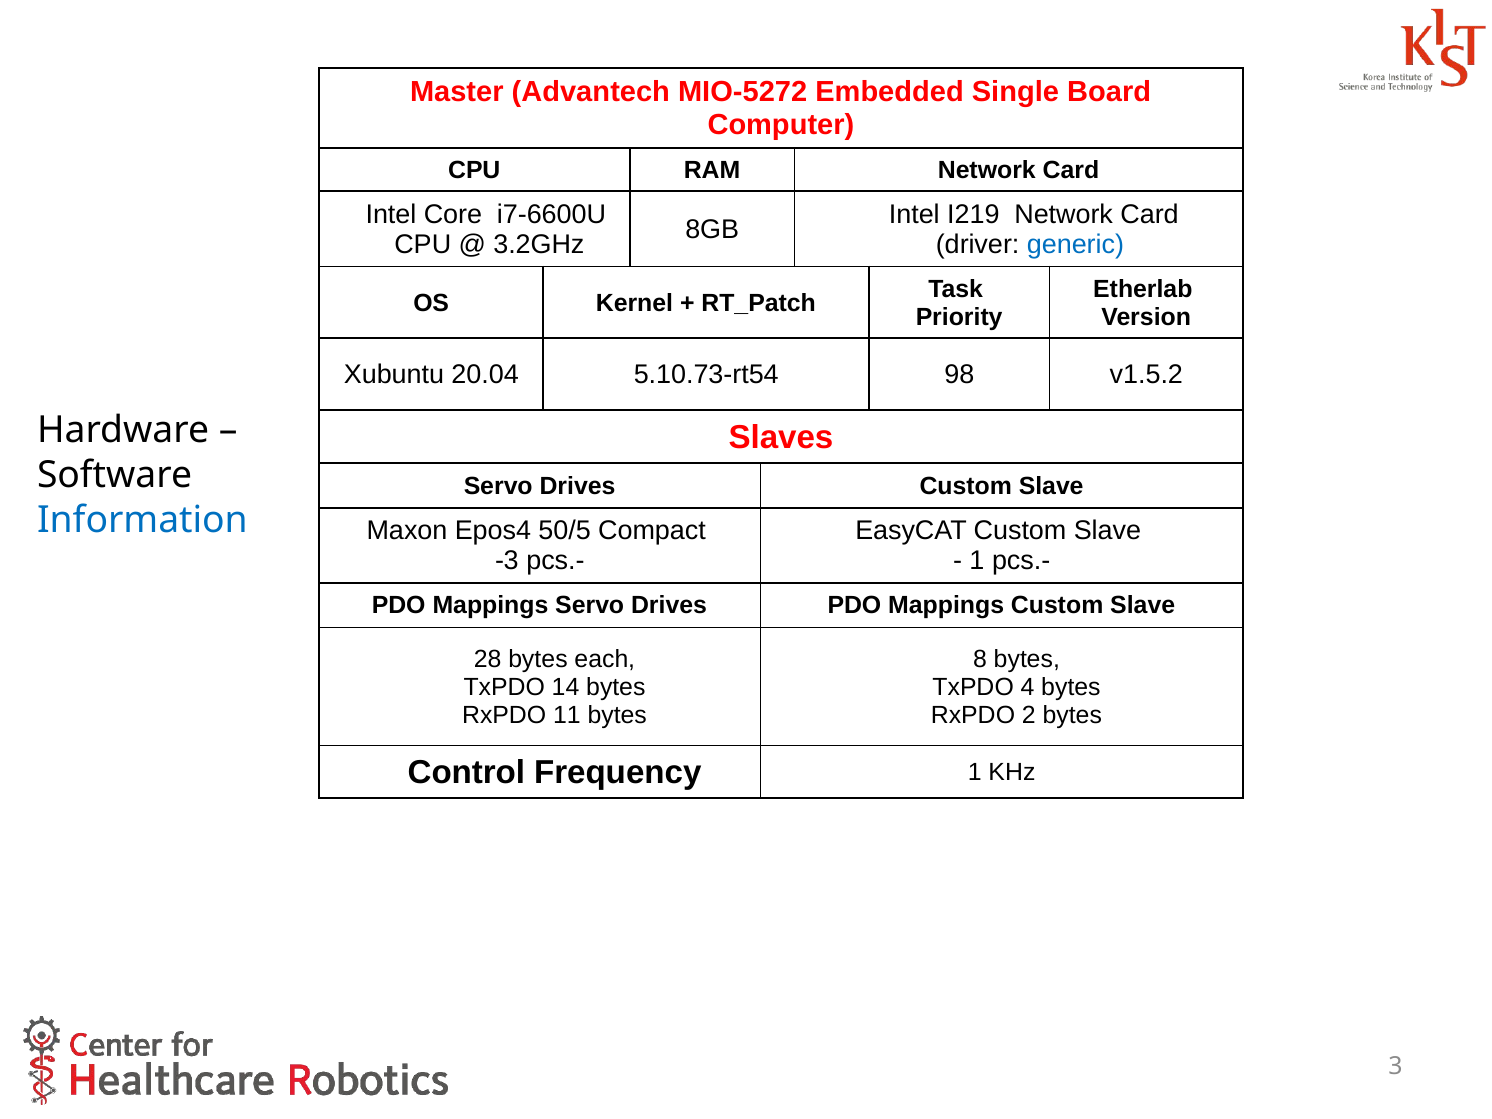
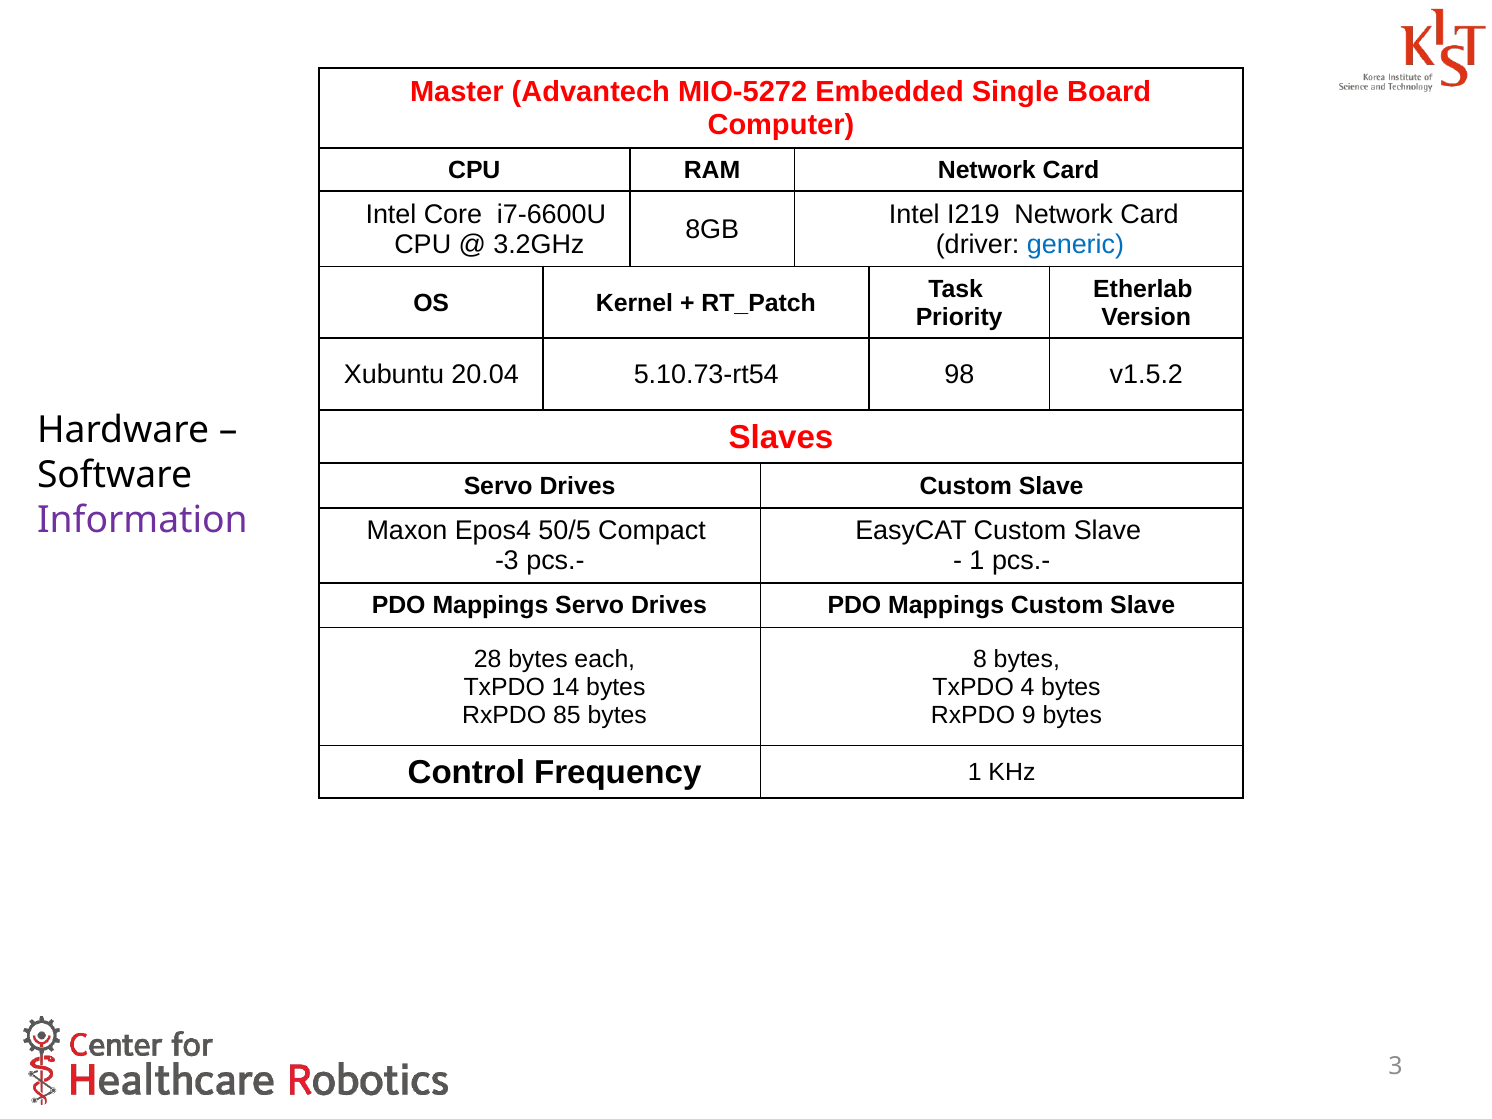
Information colour: blue -> purple
11: 11 -> 85
2: 2 -> 9
